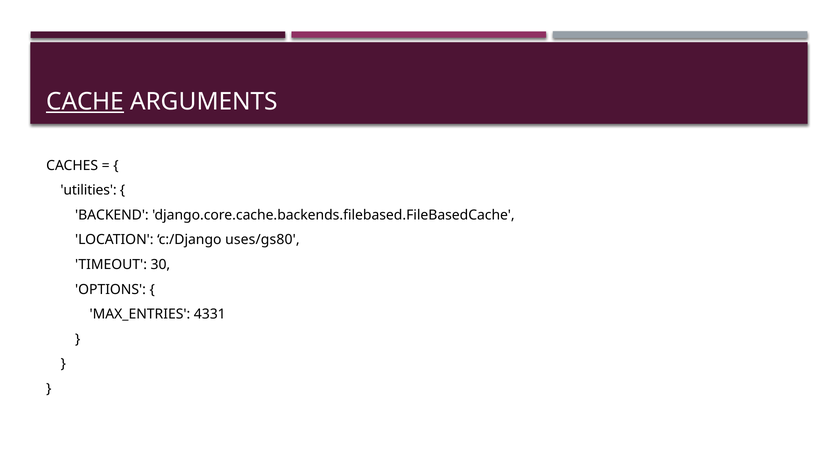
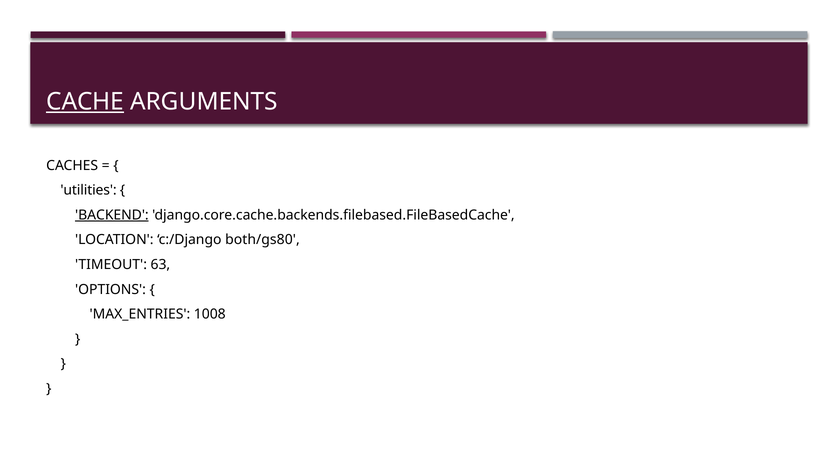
BACKEND underline: none -> present
uses/gs80: uses/gs80 -> both/gs80
30: 30 -> 63
4331: 4331 -> 1008
